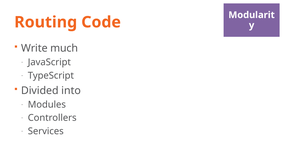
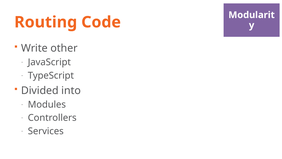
much: much -> other
